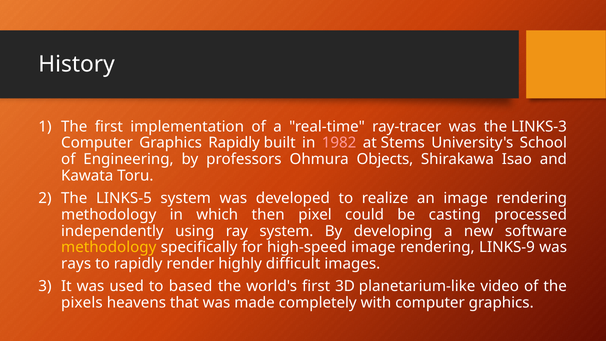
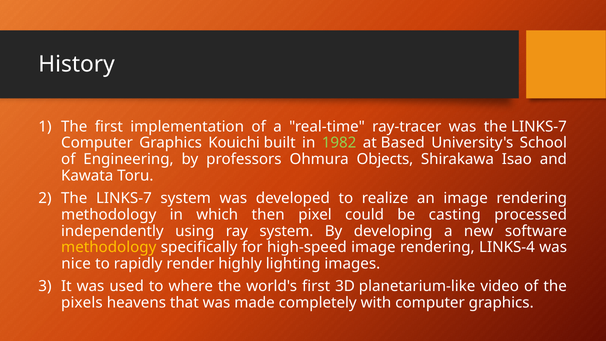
was the LINKS-3: LINKS-3 -> LINKS-7
Graphics Rapidly: Rapidly -> Kouichi
1982 colour: pink -> light green
Stems: Stems -> Based
LINKS-5 at (124, 198): LINKS-5 -> LINKS-7
LINKS-9: LINKS-9 -> LINKS-4
rays: rays -> nice
difficult: difficult -> lighting
based: based -> where
